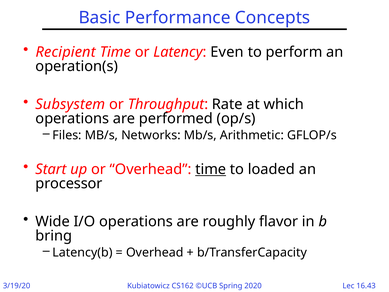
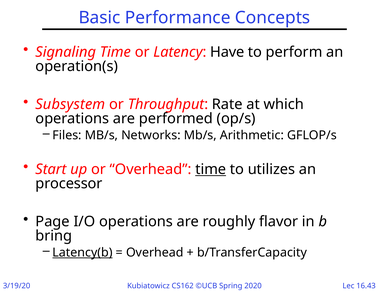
Recipient: Recipient -> Signaling
Even: Even -> Have
loaded: loaded -> utilizes
Wide: Wide -> Page
Latency(b underline: none -> present
